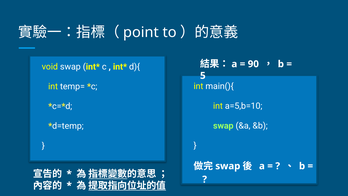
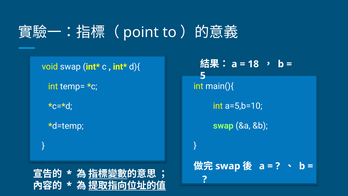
90: 90 -> 18
